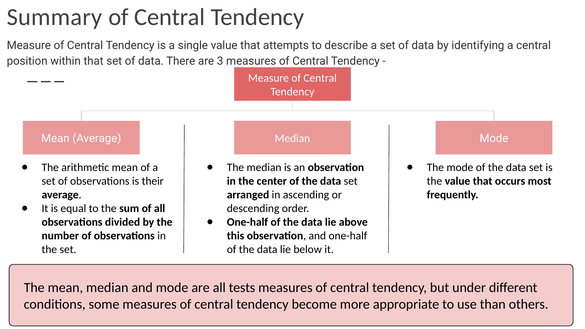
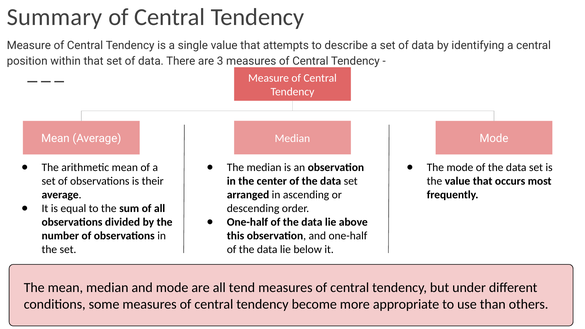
tests: tests -> tend
